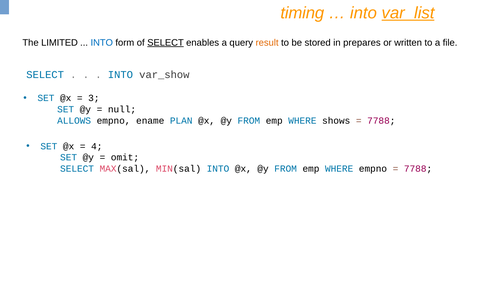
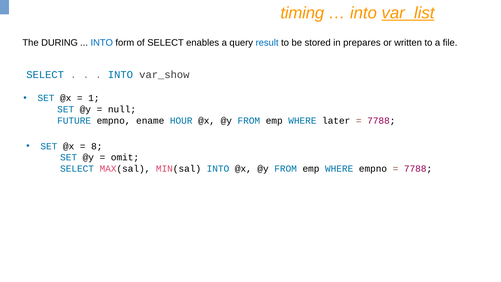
LIMITED: LIMITED -> DURING
SELECT at (166, 43) underline: present -> none
result colour: orange -> blue
3: 3 -> 1
ALLOWS: ALLOWS -> FUTURE
PLAN: PLAN -> HOUR
shows: shows -> later
4: 4 -> 8
